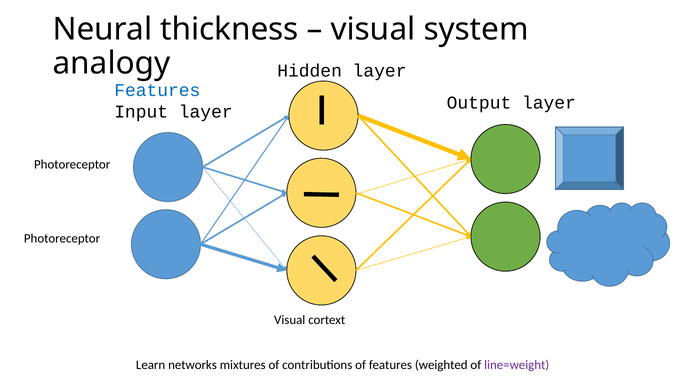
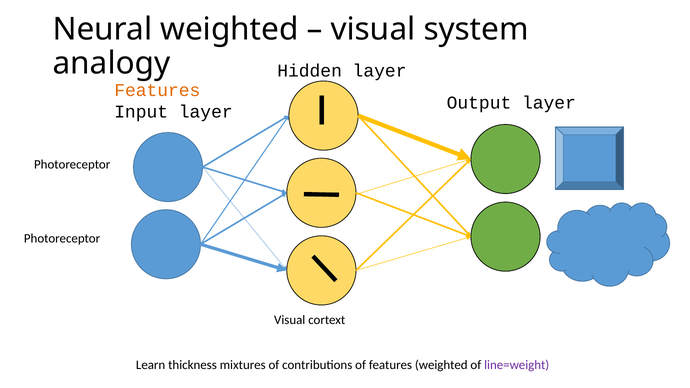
Neural thickness: thickness -> weighted
Features at (157, 90) colour: blue -> orange
networks: networks -> thickness
